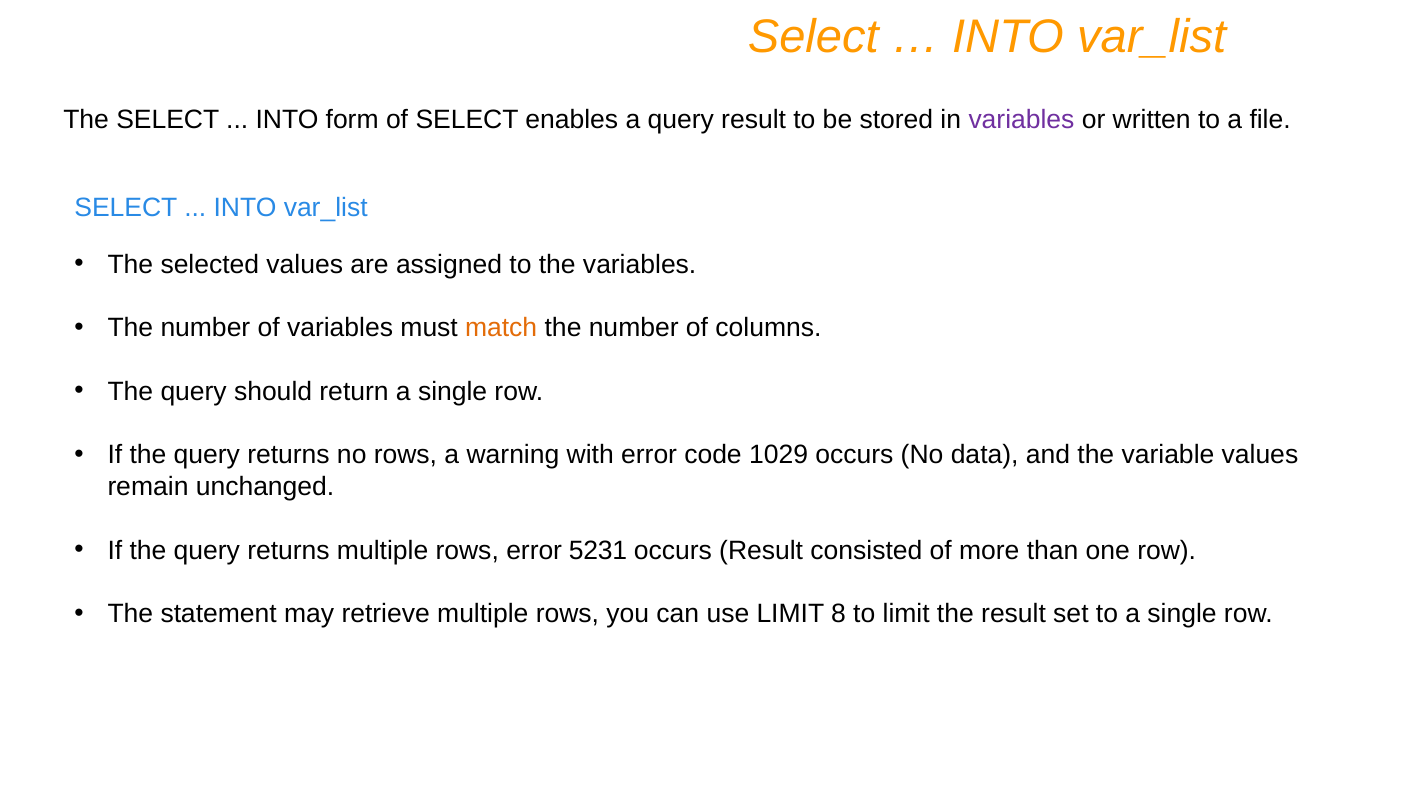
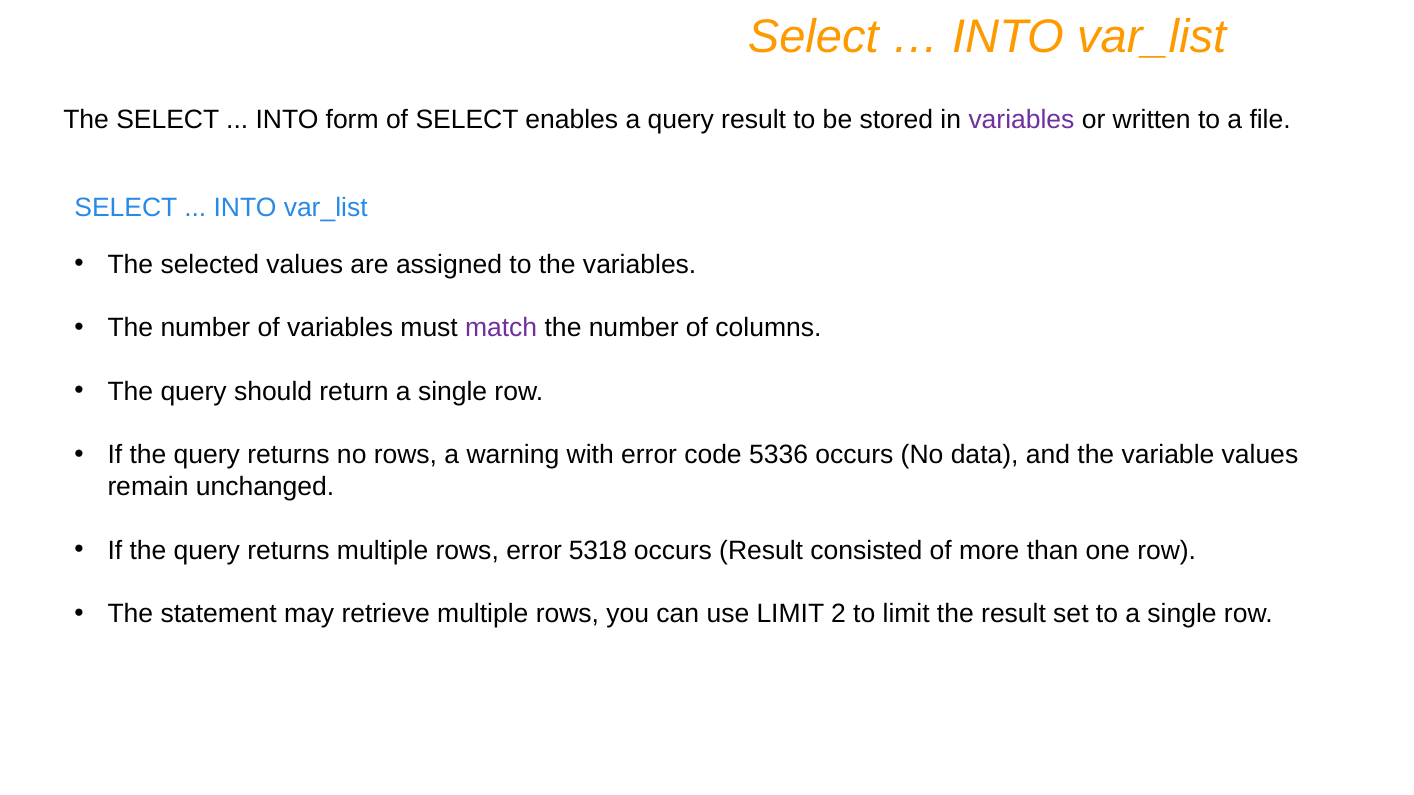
match colour: orange -> purple
1029: 1029 -> 5336
5231: 5231 -> 5318
8: 8 -> 2
